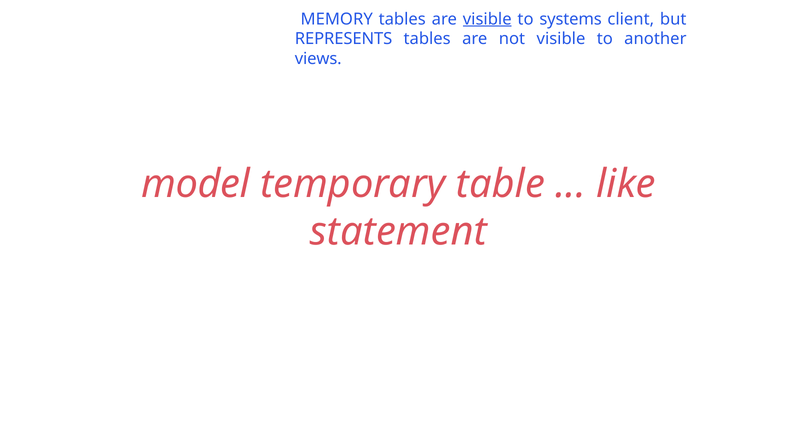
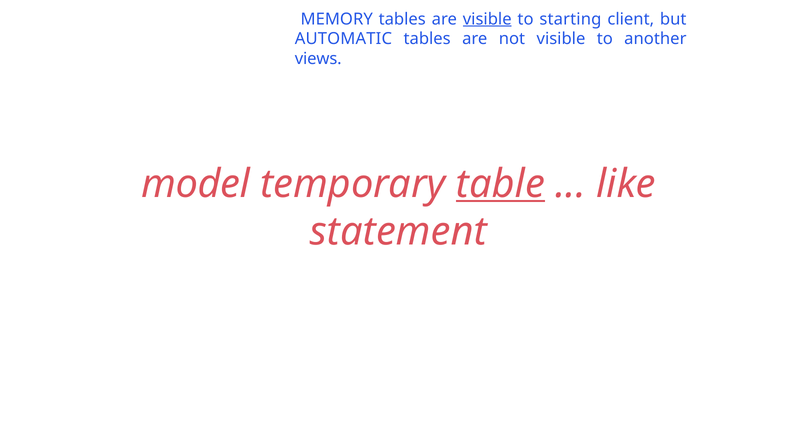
systems: systems -> starting
REPRESENTS: REPRESENTS -> AUTOMATIC
table underline: none -> present
